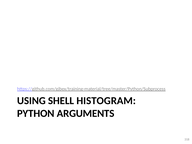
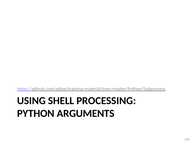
HISTOGRAM: HISTOGRAM -> PROCESSING
